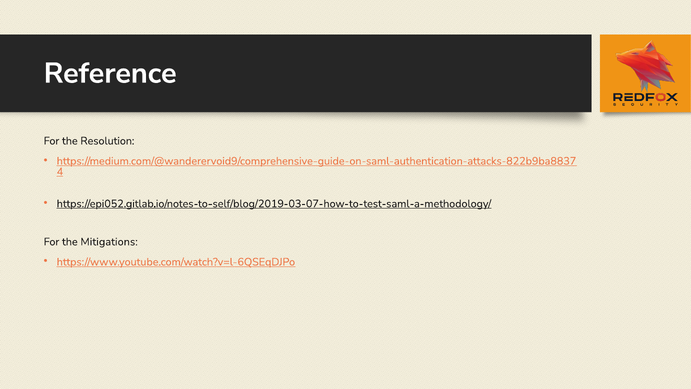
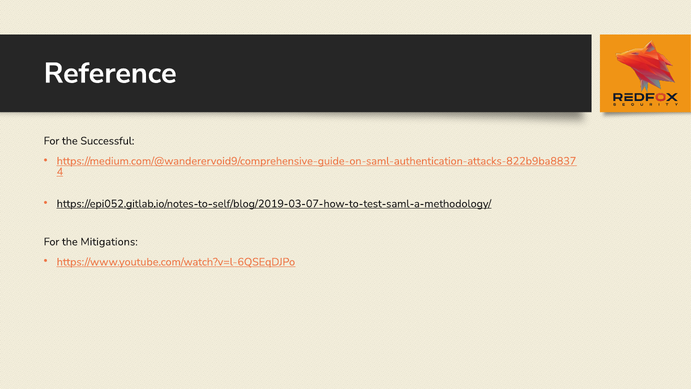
Resolution: Resolution -> Successful
